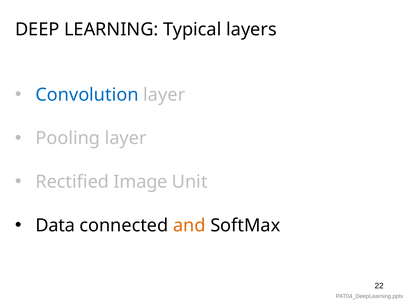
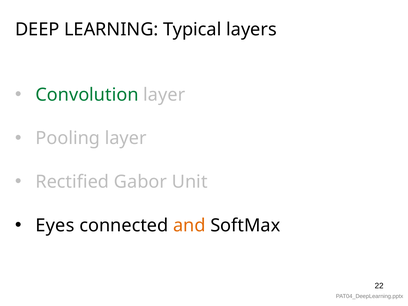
Convolution colour: blue -> green
Image: Image -> Gabor
Data: Data -> Eyes
